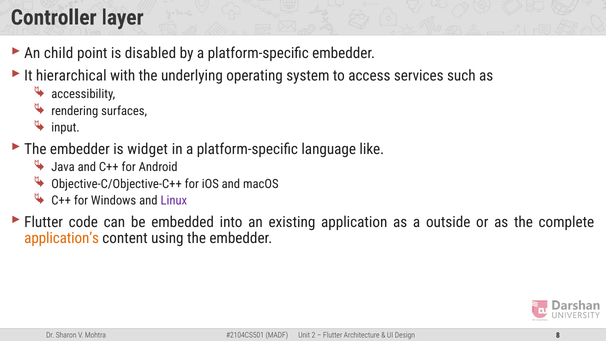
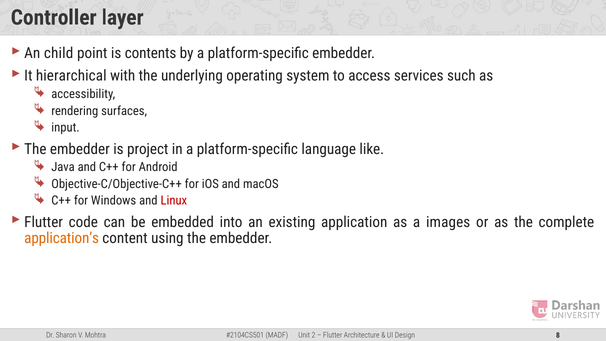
disabled: disabled -> contents
widget: widget -> project
Linux colour: purple -> red
outside: outside -> images
